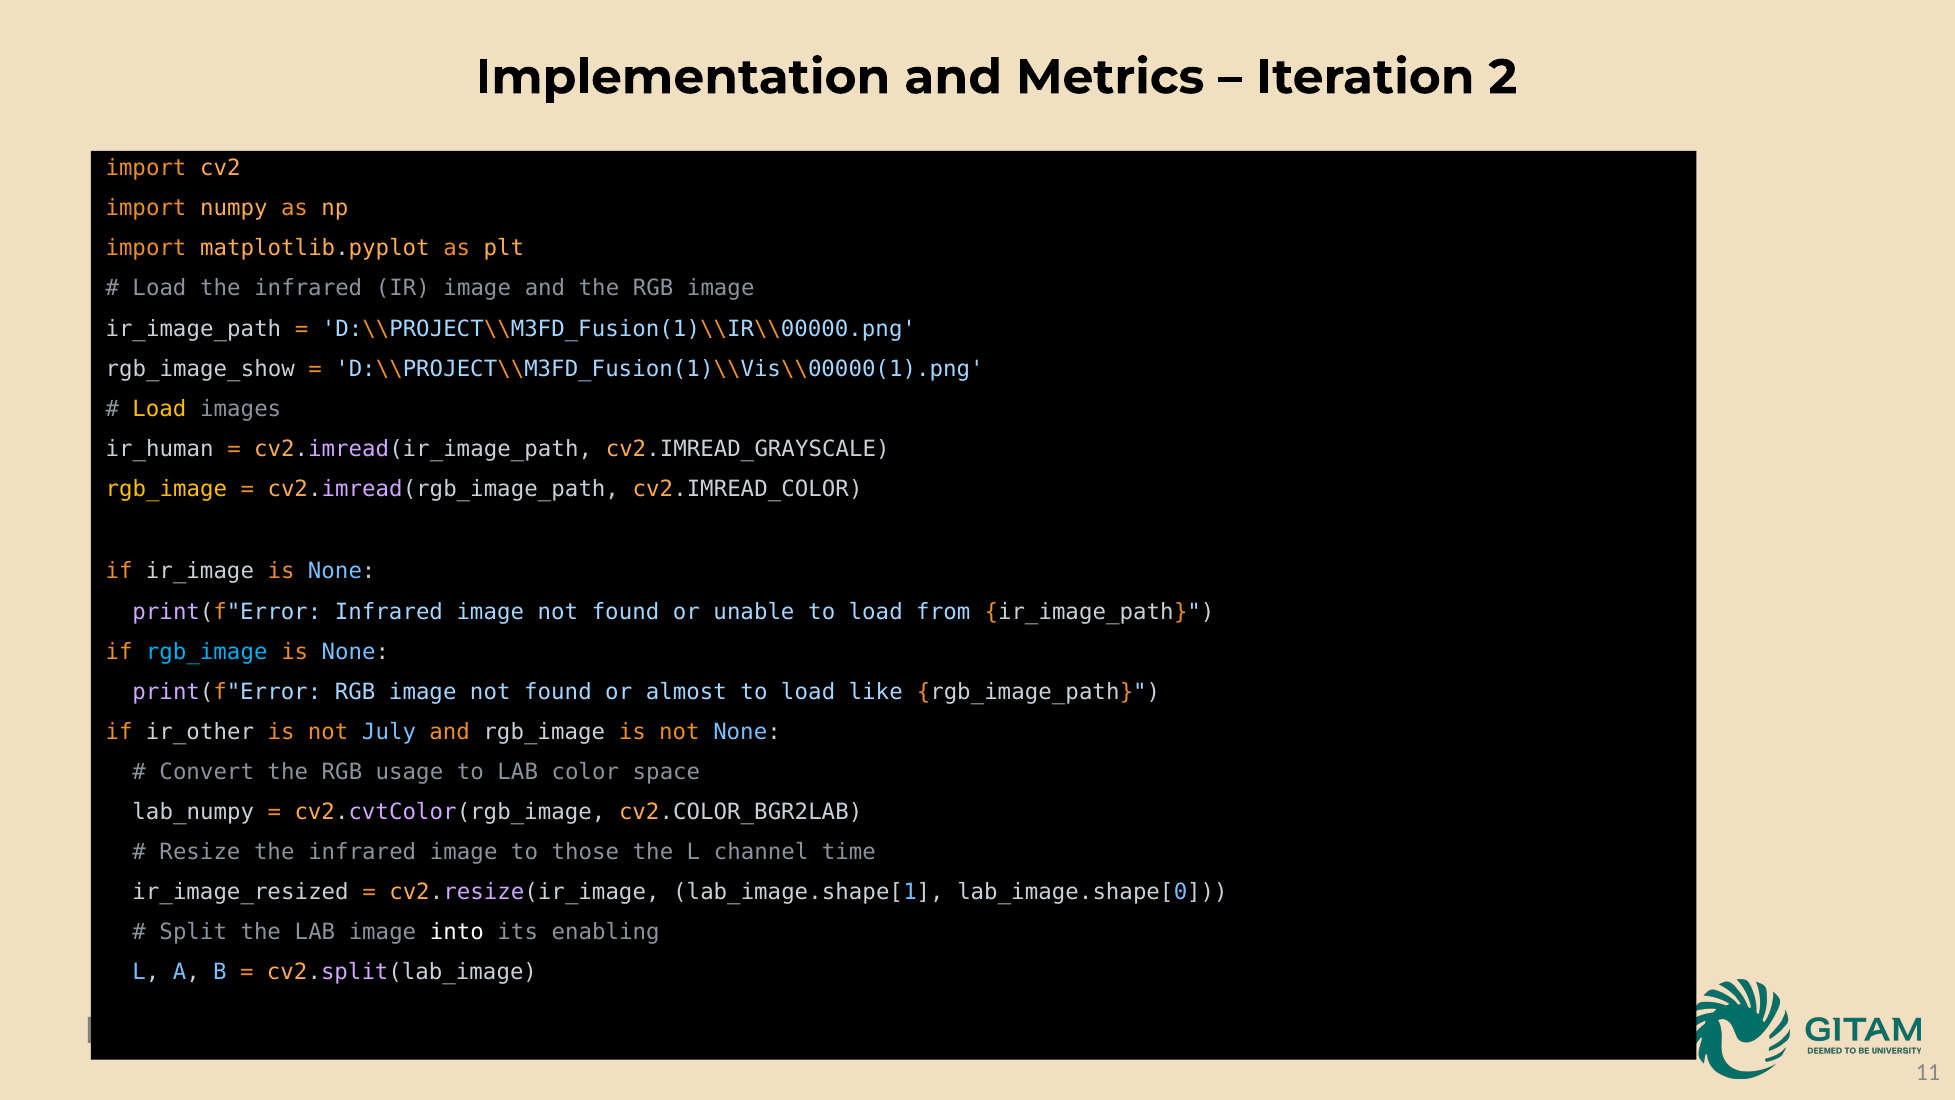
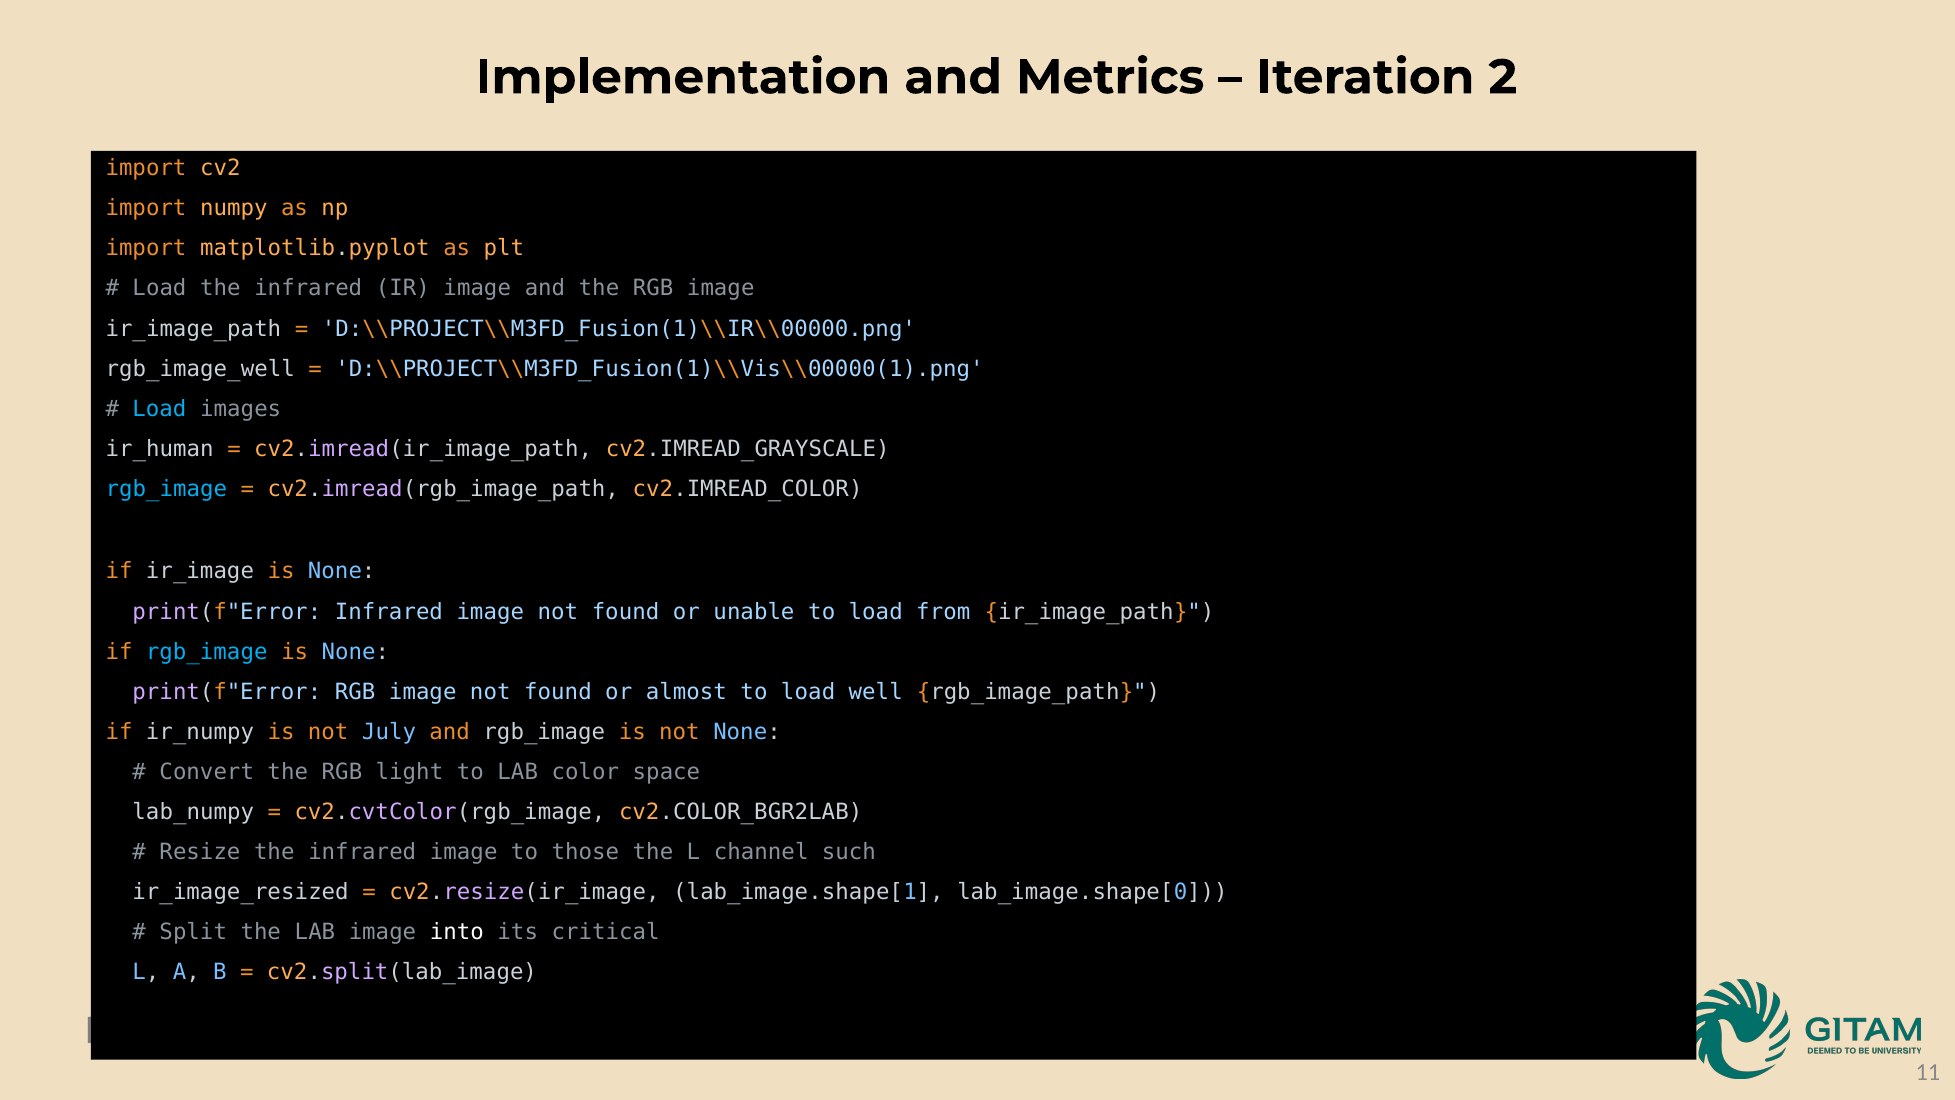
rgb_image_show: rgb_image_show -> rgb_image_well
Load at (159, 409) colour: yellow -> light blue
rgb_image at (166, 489) colour: yellow -> light blue
like: like -> well
ir_other: ir_other -> ir_numpy
usage: usage -> light
time: time -> such
enabling: enabling -> critical
